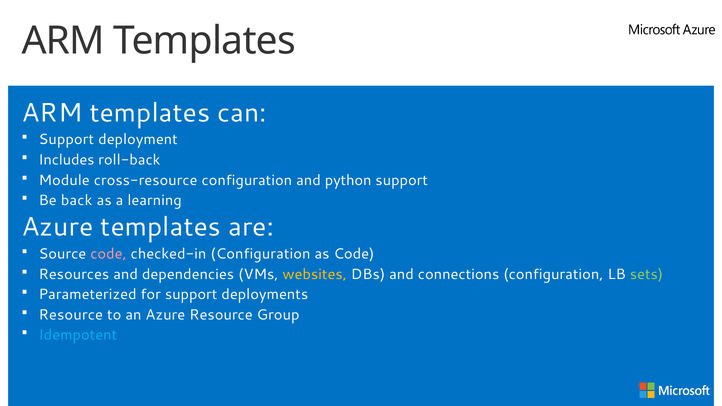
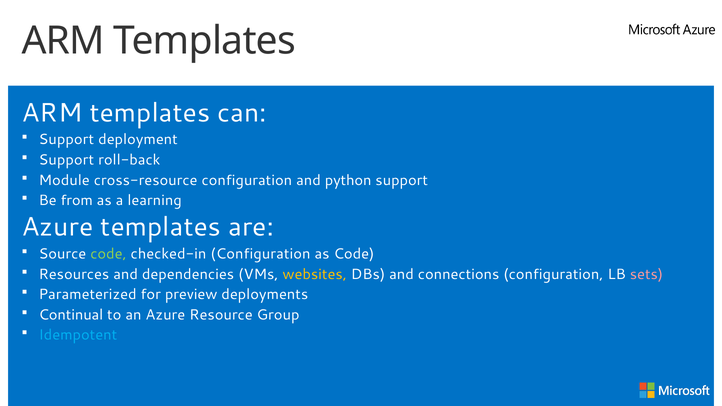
Includes at (66, 160): Includes -> Support
back: back -> from
code at (108, 254) colour: pink -> light green
sets colour: light green -> pink
for support: support -> preview
Resource at (71, 315): Resource -> Continual
